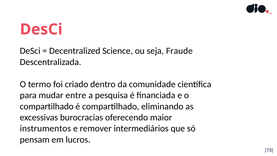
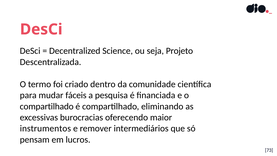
Fraude: Fraude -> Projeto
entre: entre -> fáceis
